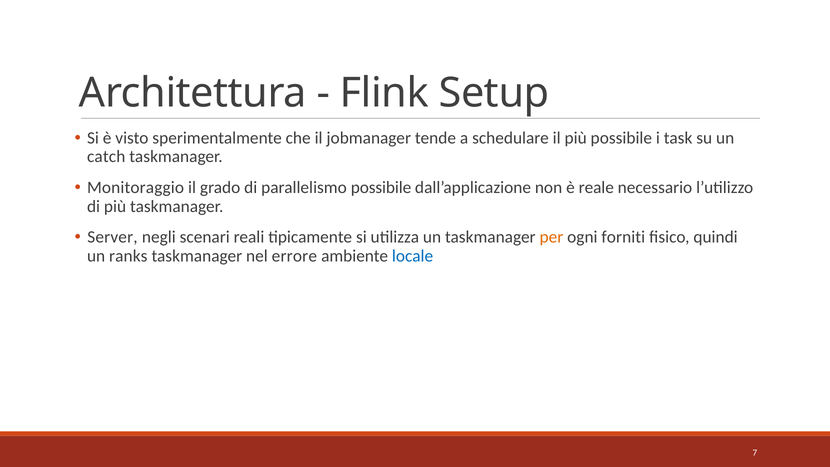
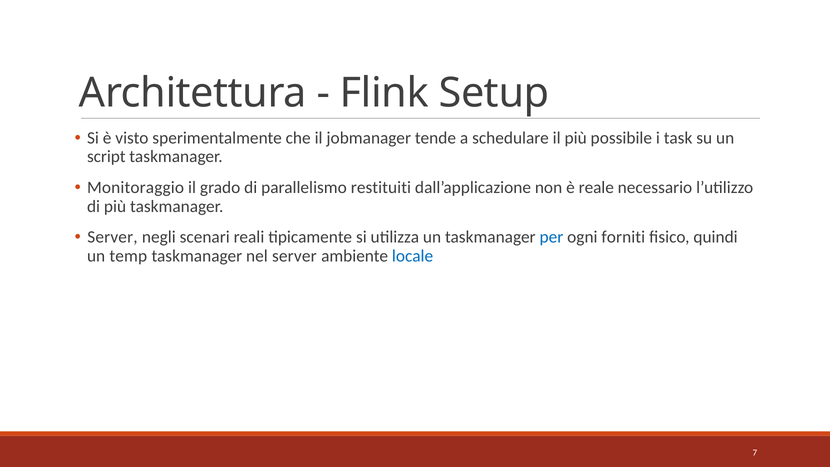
catch: catch -> script
parallelismo possibile: possibile -> restituiti
per colour: orange -> blue
ranks: ranks -> temp
nel errore: errore -> server
